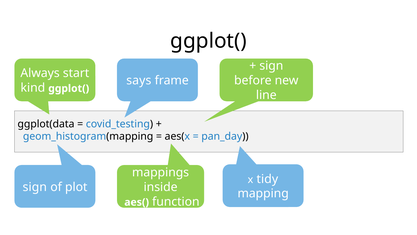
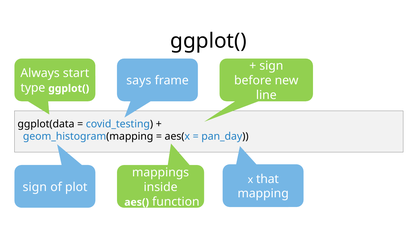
kind: kind -> type
tidy: tidy -> that
